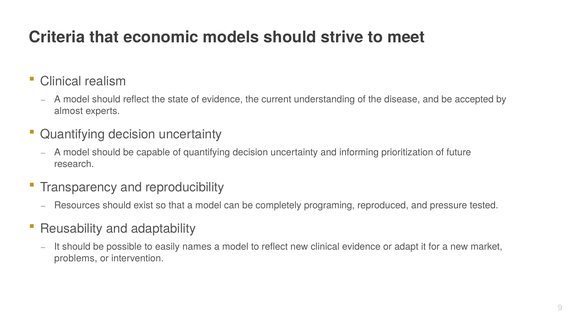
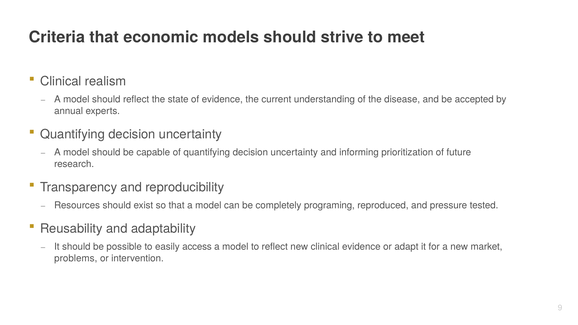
almost: almost -> annual
names: names -> access
